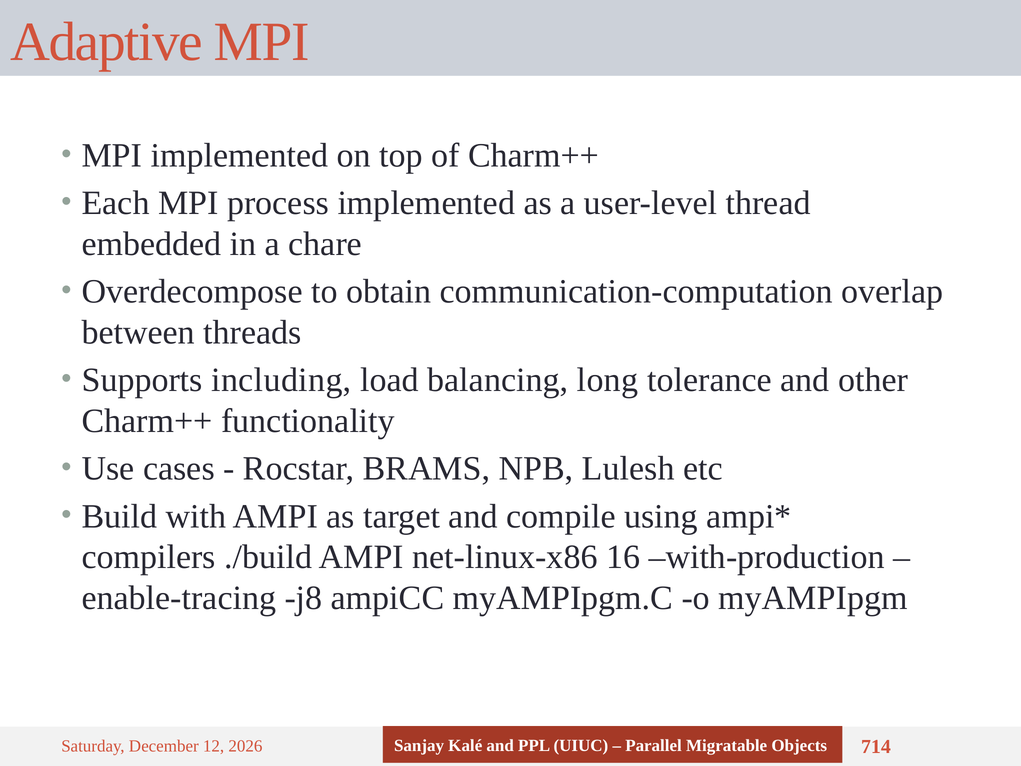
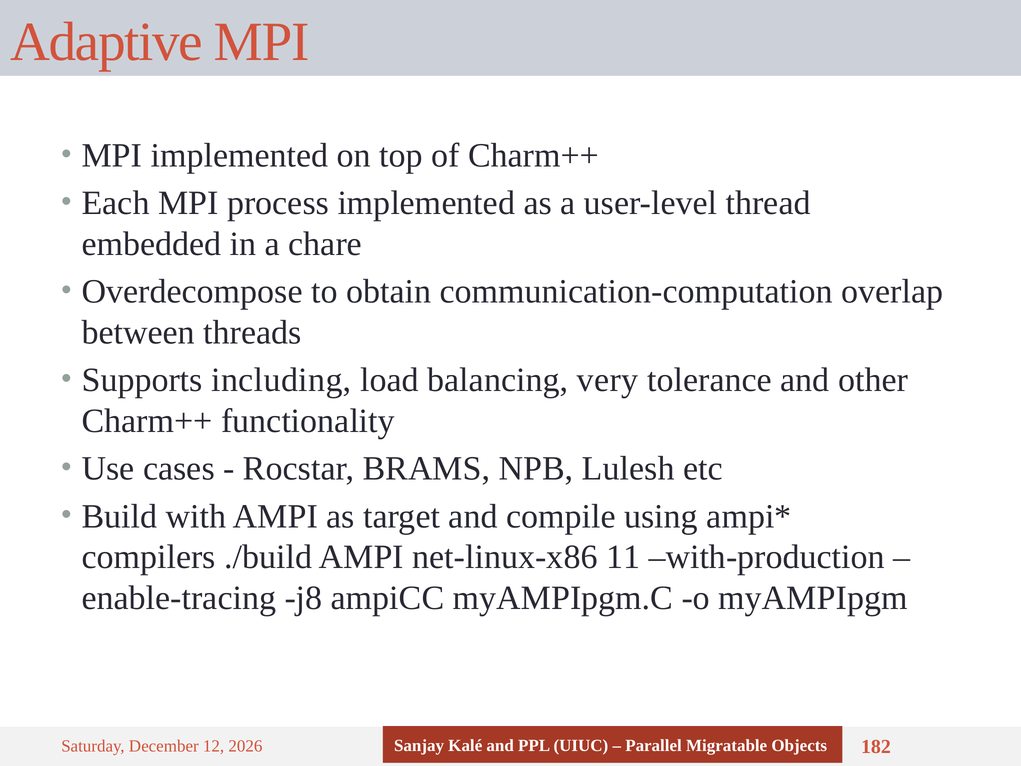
long: long -> very
16: 16 -> 11
714: 714 -> 182
